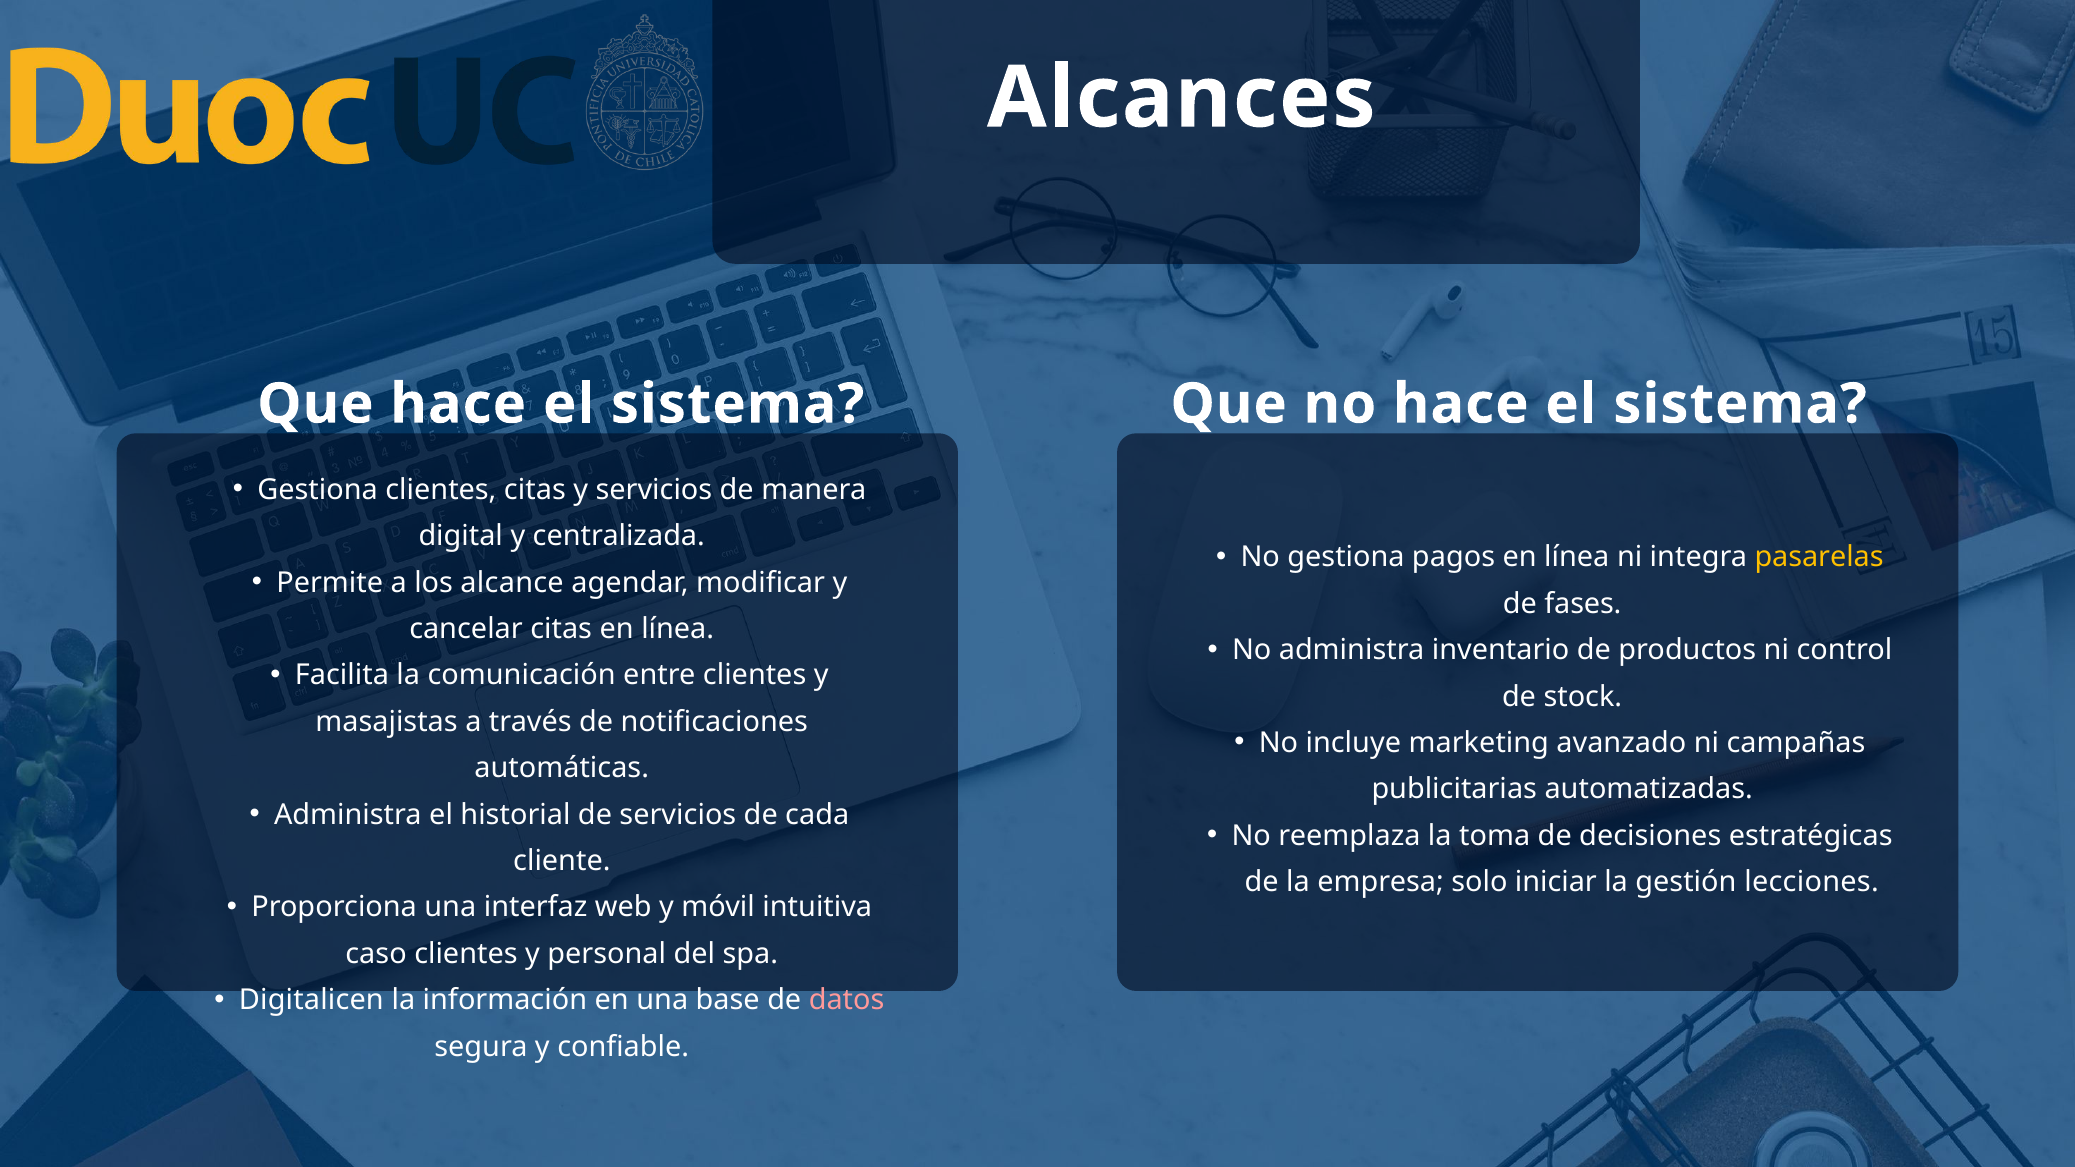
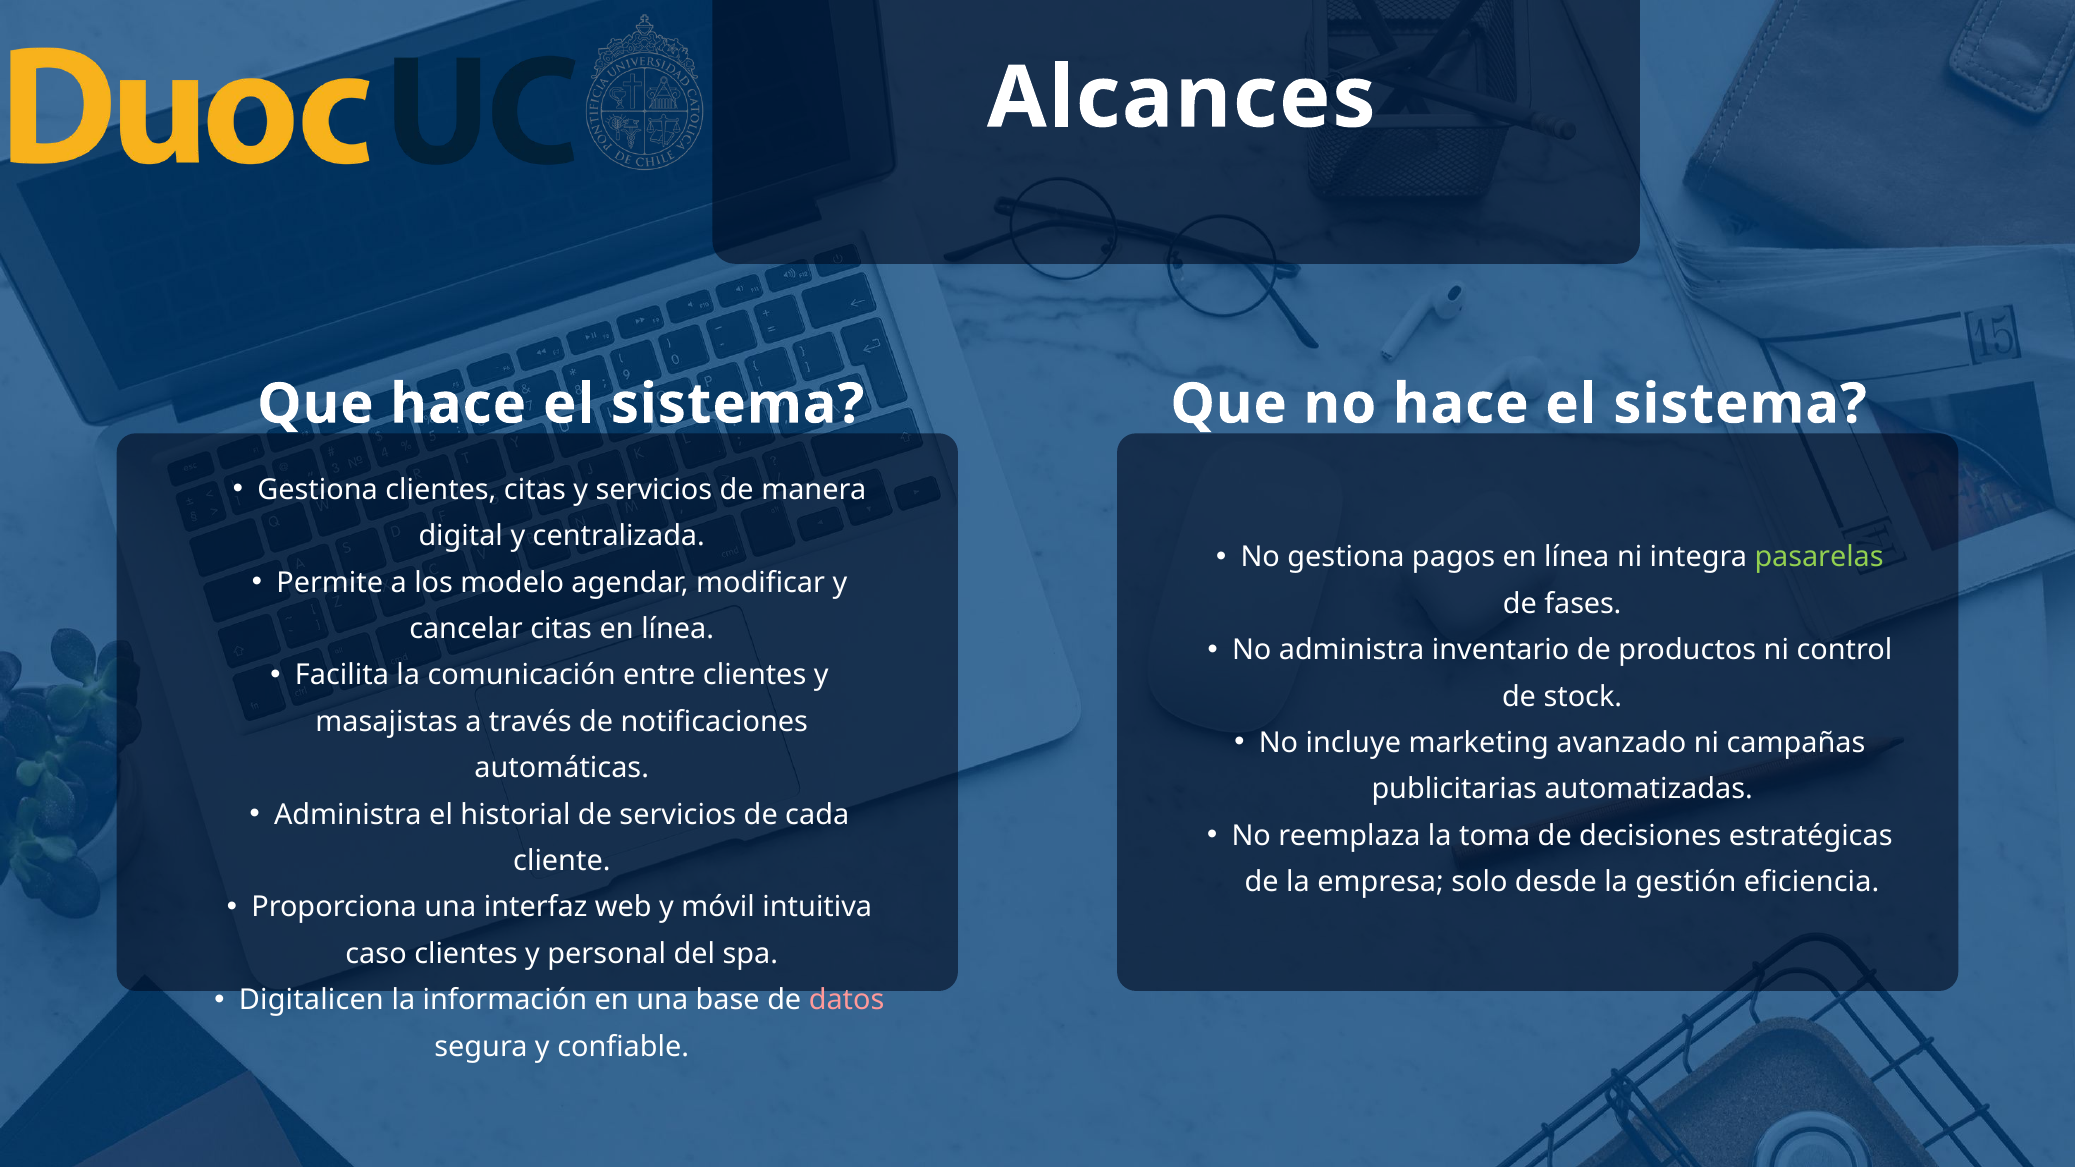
pasarelas colour: yellow -> light green
alcance: alcance -> modelo
iniciar: iniciar -> desde
lecciones: lecciones -> eficiencia
